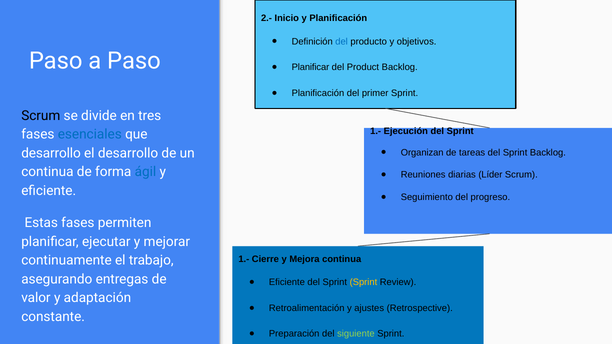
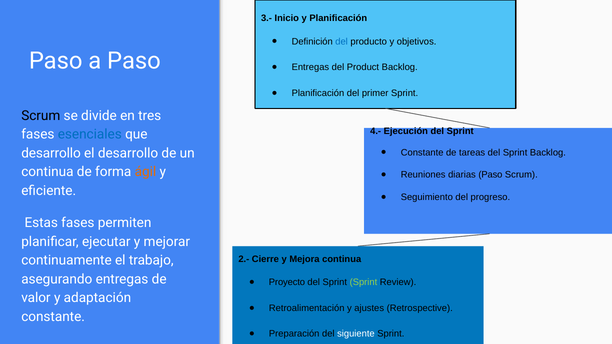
2.-: 2.- -> 3.-
Planificar at (310, 67): Planificar -> Entregas
1.- at (376, 131): 1.- -> 4.-
Organizan at (422, 153): Organizan -> Constante
ágil colour: blue -> orange
diarias Líder: Líder -> Paso
1.- at (244, 259): 1.- -> 2.-
Eficiente at (287, 283): Eficiente -> Proyecto
Sprint at (363, 283) colour: yellow -> light green
siguiente colour: light green -> white
